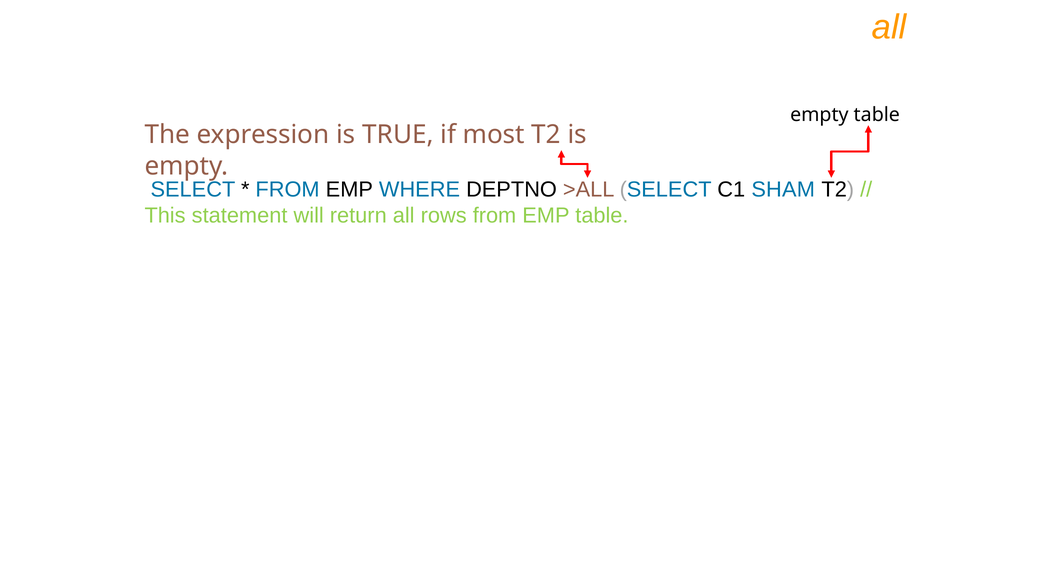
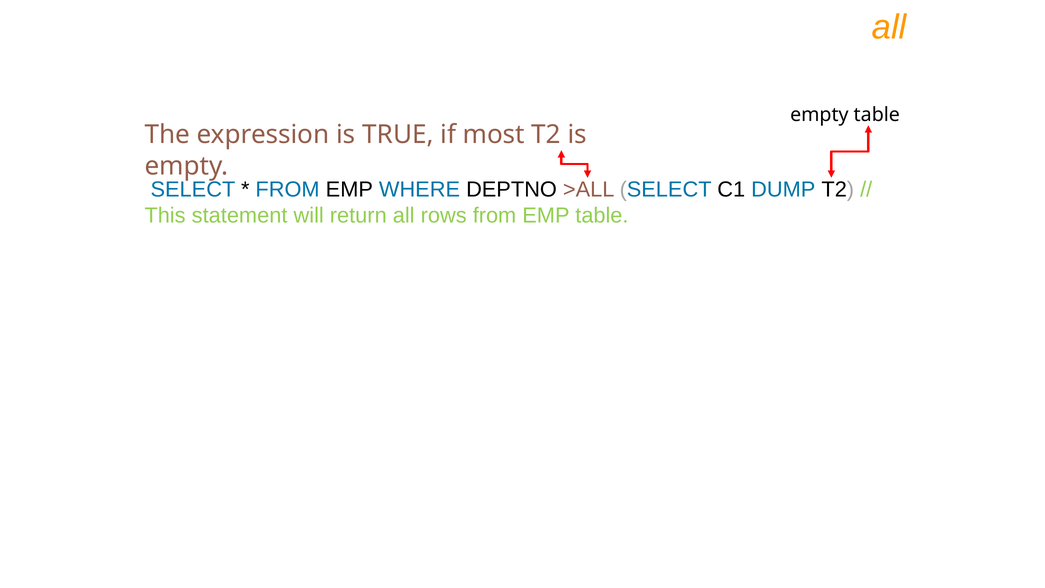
SHAM: SHAM -> DUMP
